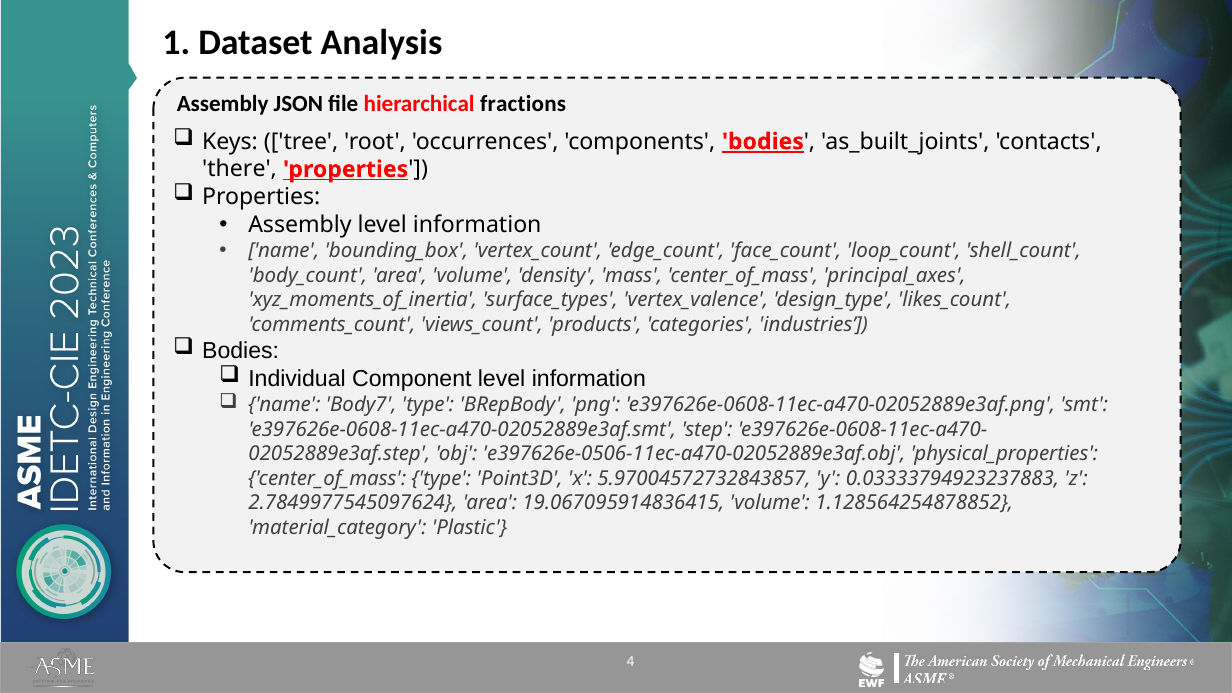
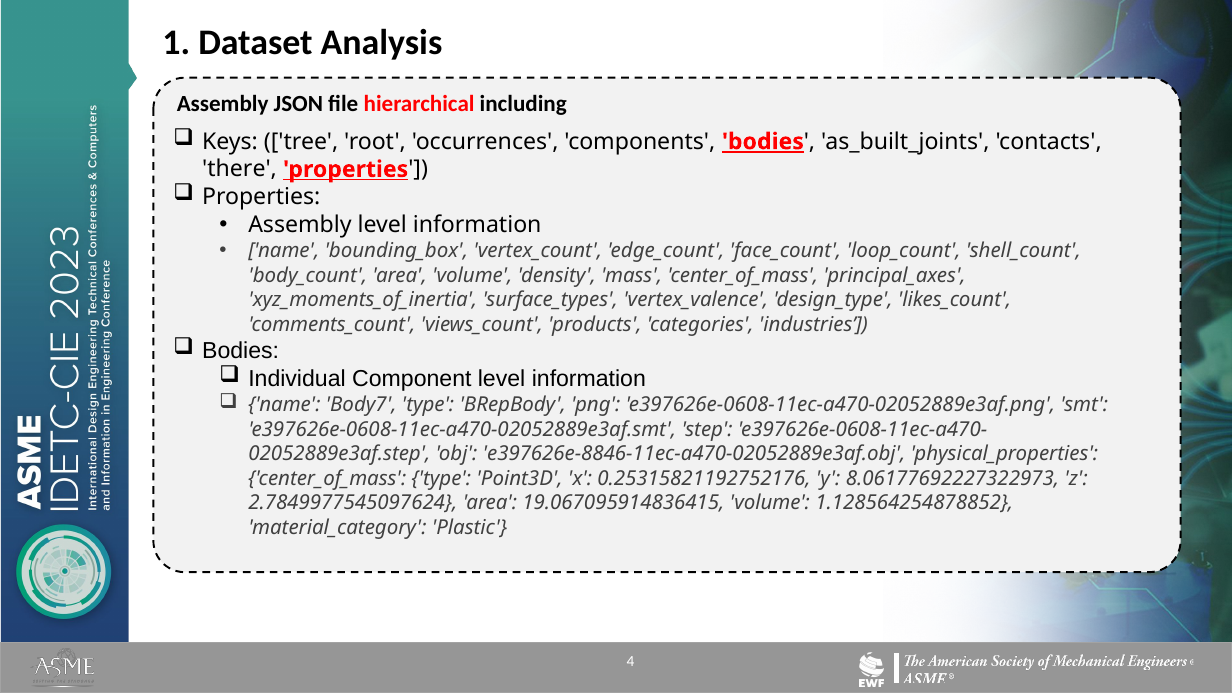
fractions: fractions -> including
e397626e-0506-11ec-a470-02052889e3af.obj: e397626e-0506-11ec-a470-02052889e3af.obj -> e397626e-8846-11ec-a470-02052889e3af.obj
5.97004572732843857: 5.97004572732843857 -> 0.25315821192752176
0.03333794923237883: 0.03333794923237883 -> 8.06177692227322973
